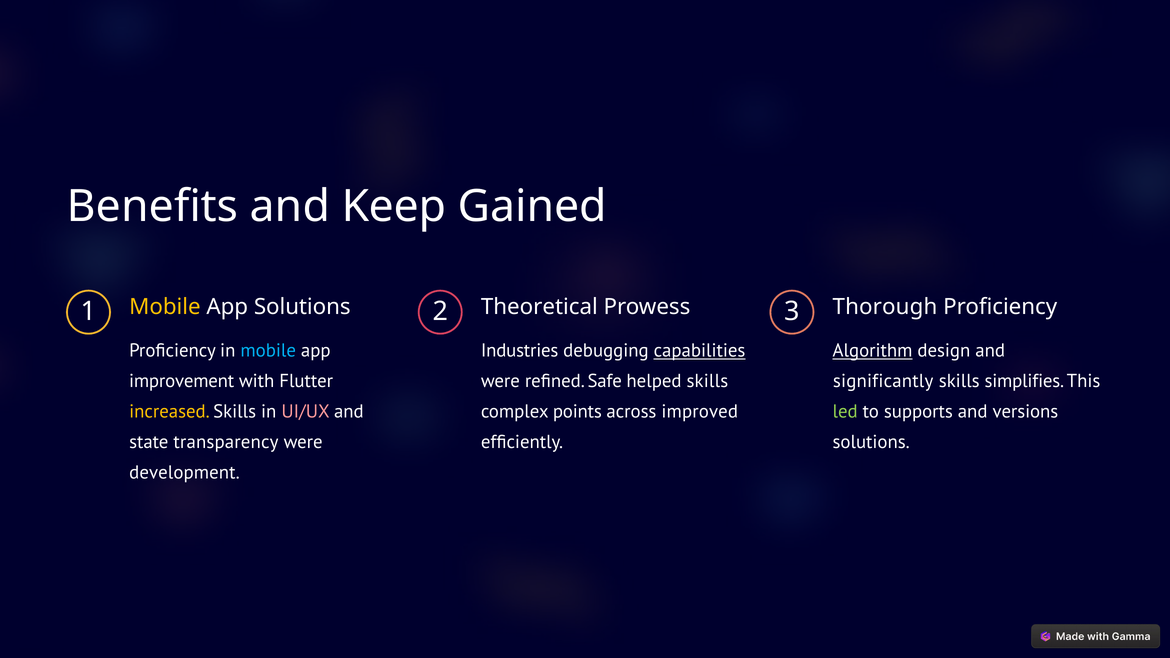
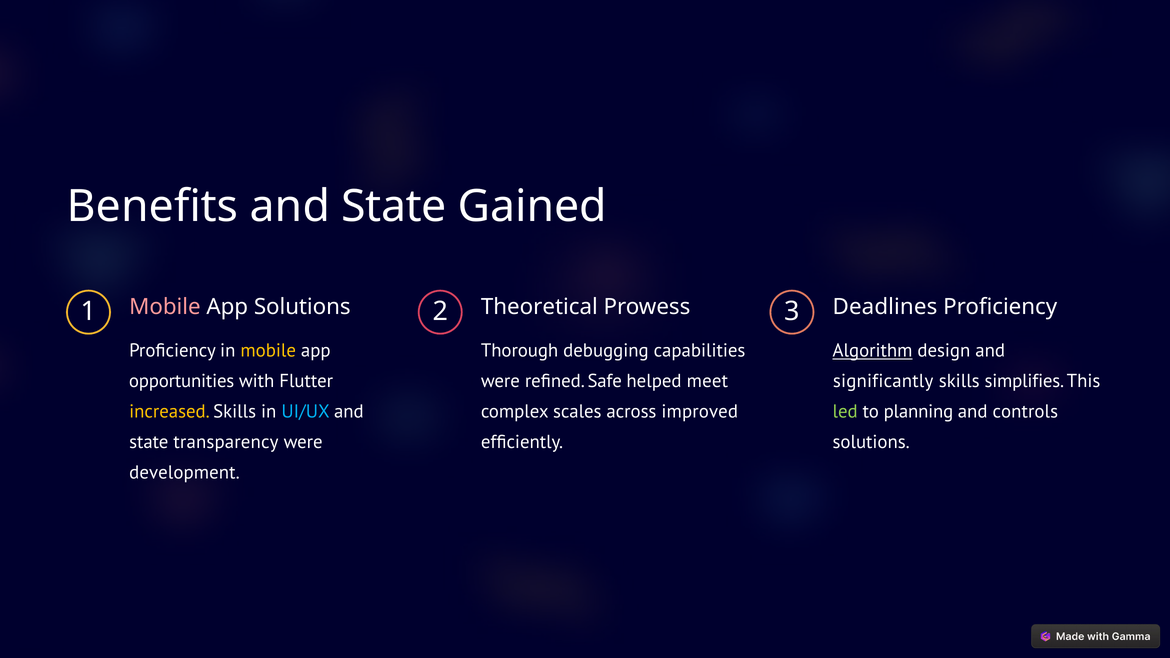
Benefits and Keep: Keep -> State
Mobile at (165, 307) colour: yellow -> pink
Thorough: Thorough -> Deadlines
mobile at (268, 351) colour: light blue -> yellow
Industries: Industries -> Thorough
capabilities underline: present -> none
improvement: improvement -> opportunities
helped skills: skills -> meet
UI/UX colour: pink -> light blue
points: points -> scales
supports: supports -> planning
versions: versions -> controls
